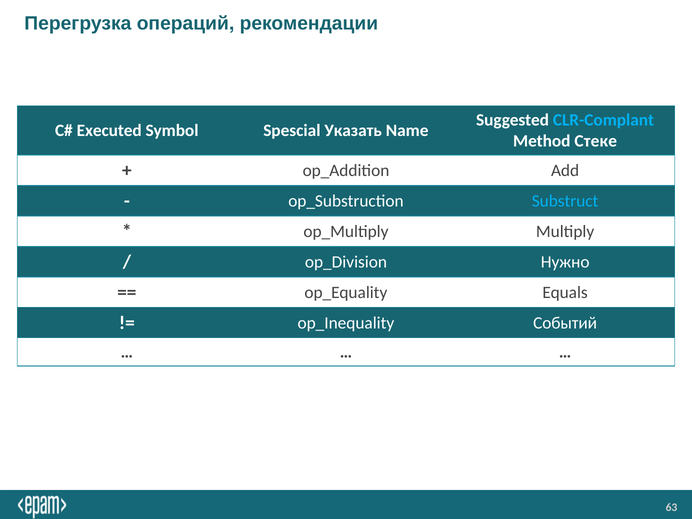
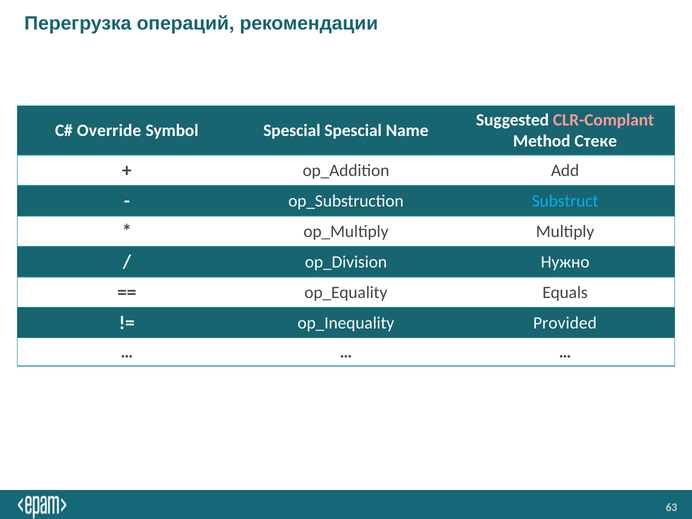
CLR-Complant colour: light blue -> pink
Executed: Executed -> Override
Spescial Указать: Указать -> Spescial
Событий: Событий -> Provided
